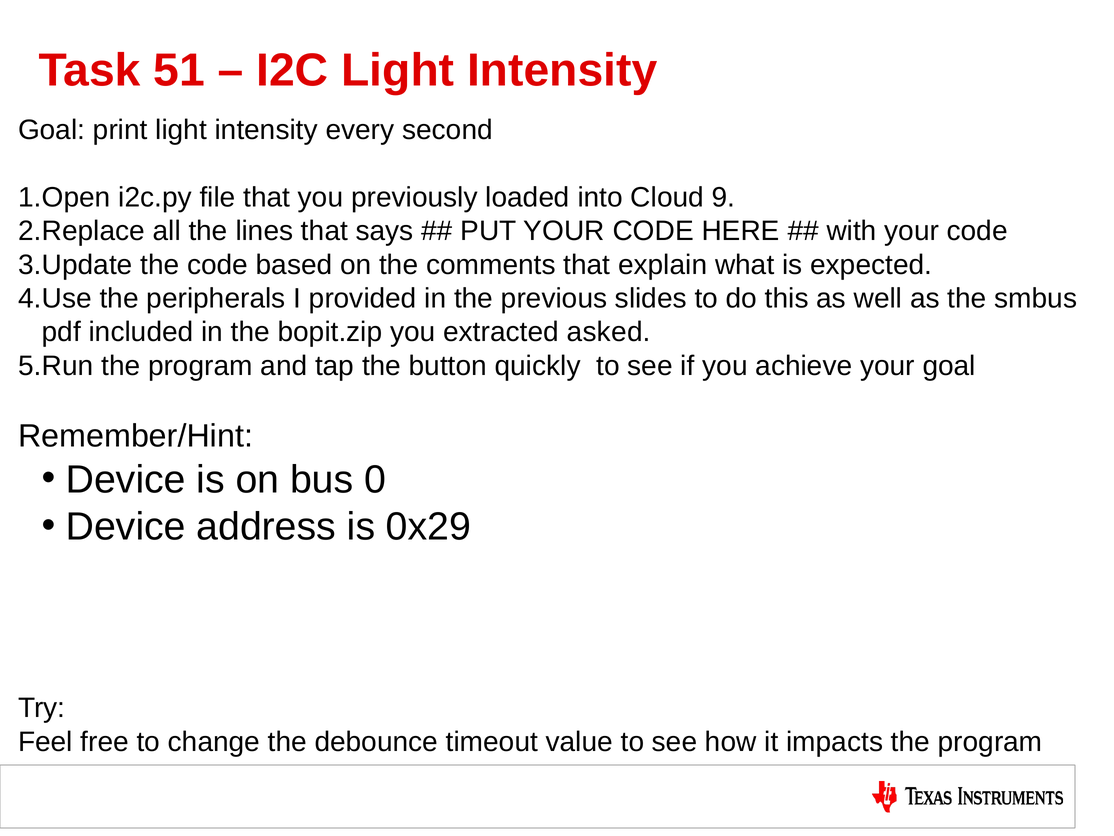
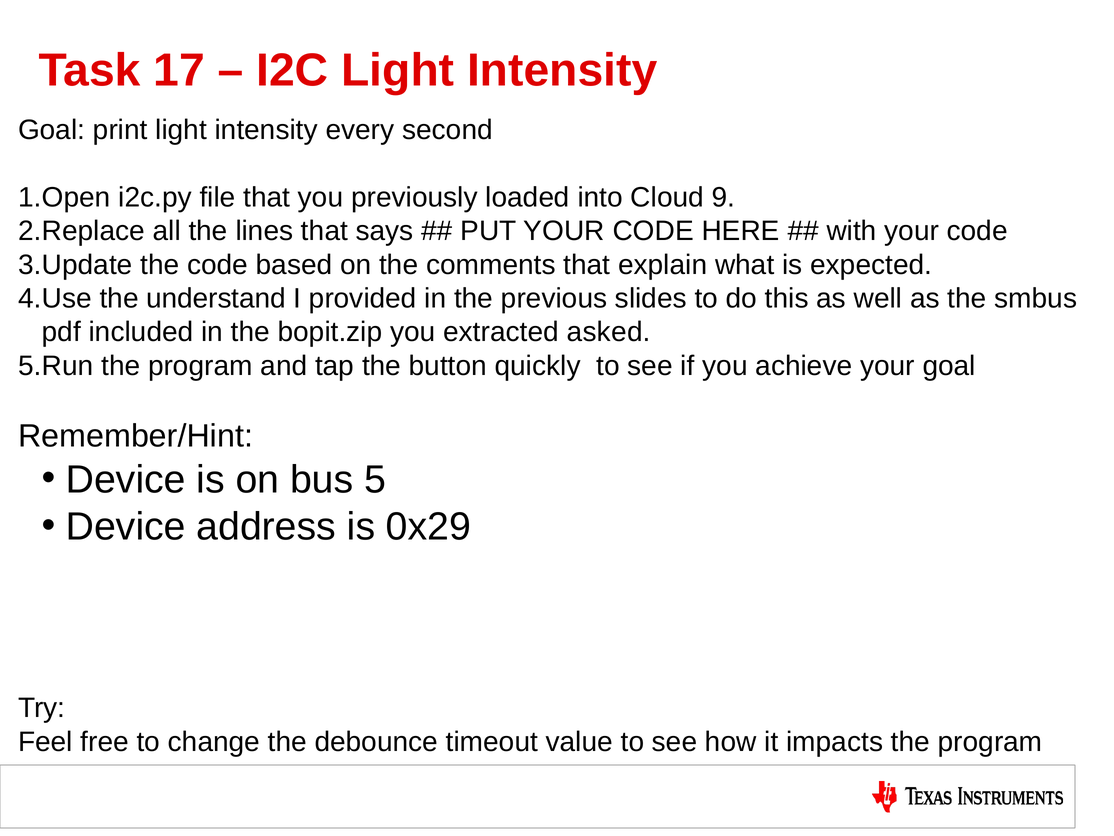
51: 51 -> 17
peripherals: peripherals -> understand
0: 0 -> 5
